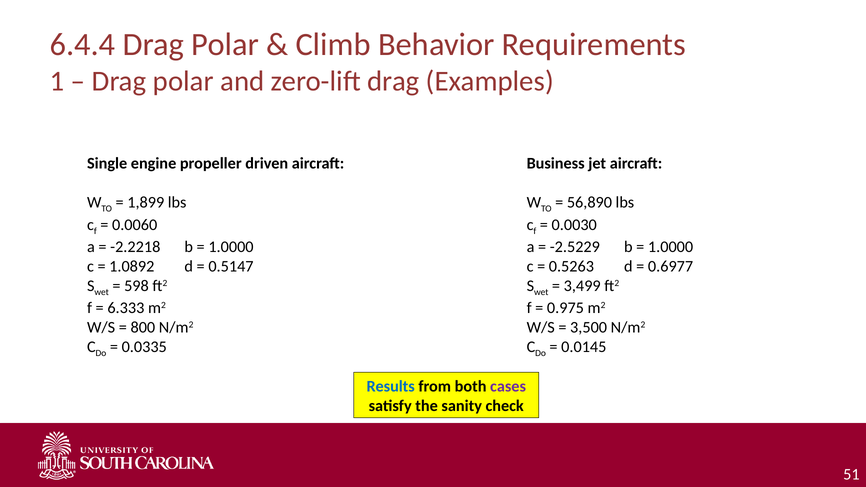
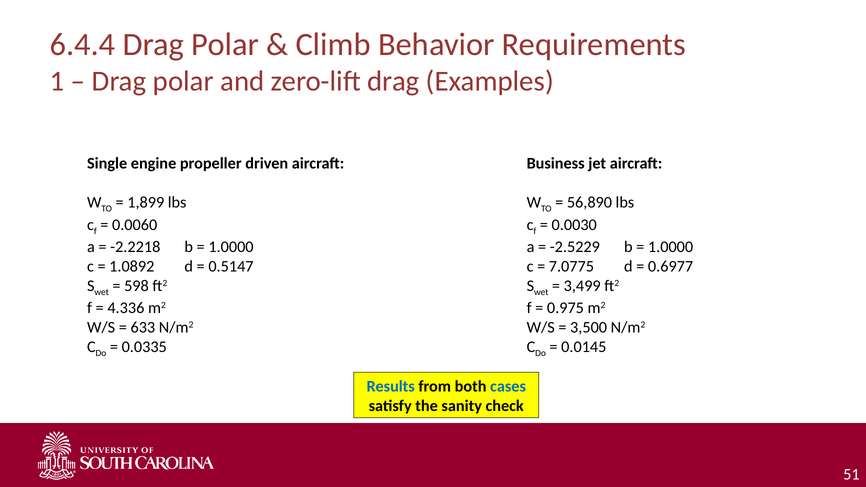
0.5263: 0.5263 -> 7.0775
6.333: 6.333 -> 4.336
800: 800 -> 633
cases colour: purple -> blue
